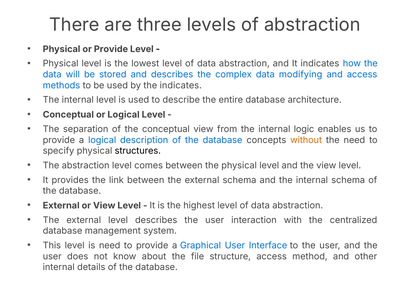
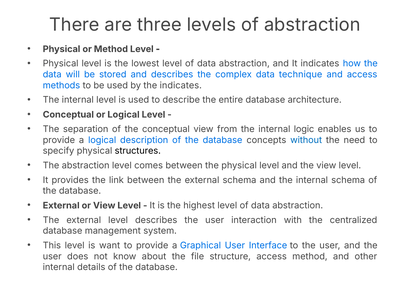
or Provide: Provide -> Method
modifying: modifying -> technique
without colour: orange -> blue
is need: need -> want
